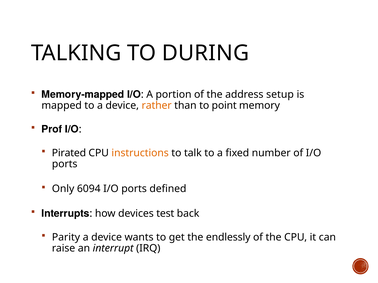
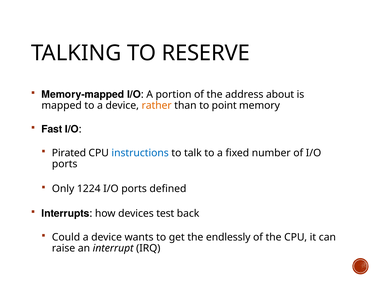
DURING: DURING -> RESERVE
setup: setup -> about
Prof: Prof -> Fast
instructions colour: orange -> blue
6094: 6094 -> 1224
Parity: Parity -> Could
